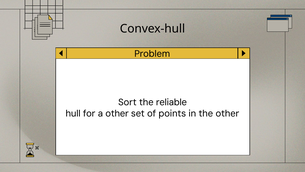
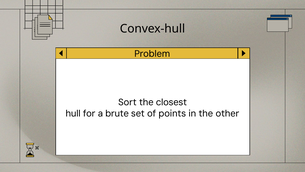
reliable: reliable -> closest
a other: other -> brute
